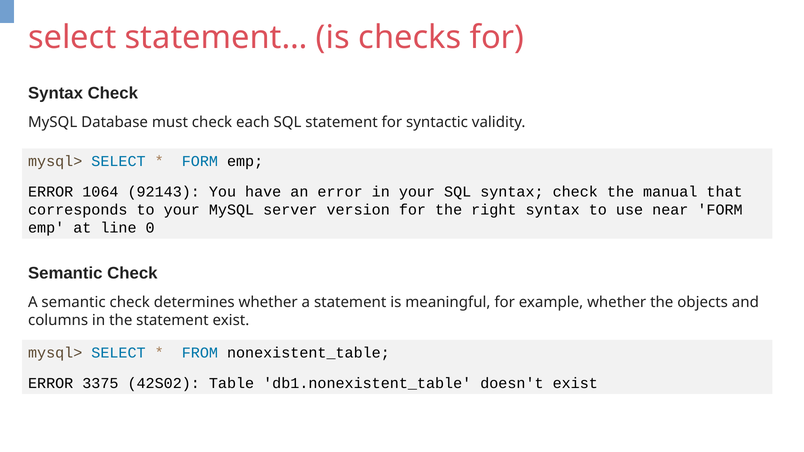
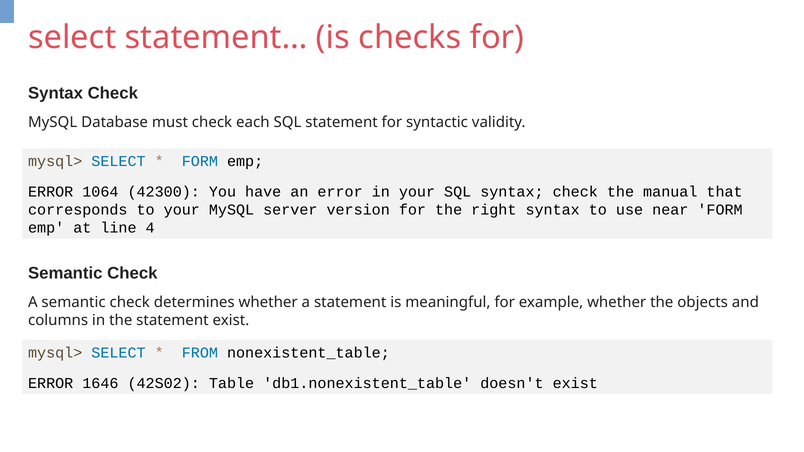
92143: 92143 -> 42300
0: 0 -> 4
3375: 3375 -> 1646
